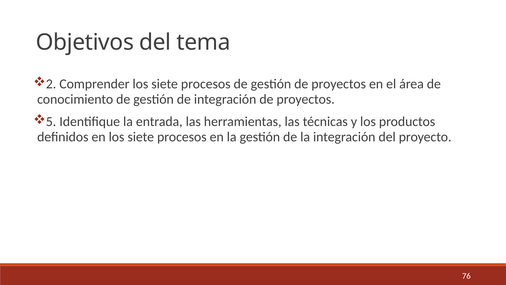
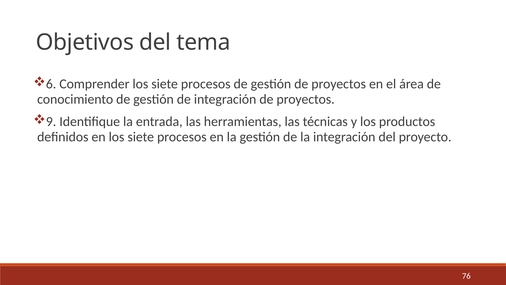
2: 2 -> 6
5: 5 -> 9
